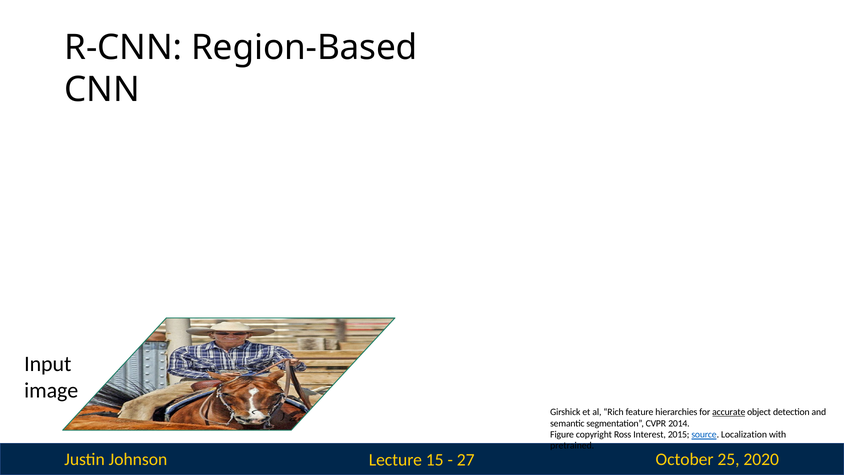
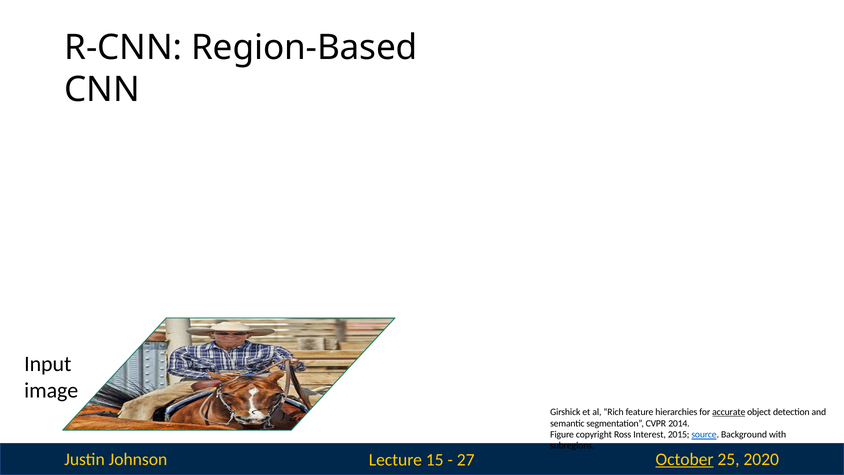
Localization: Localization -> Background
pretrained: pretrained -> subregions
October underline: none -> present
